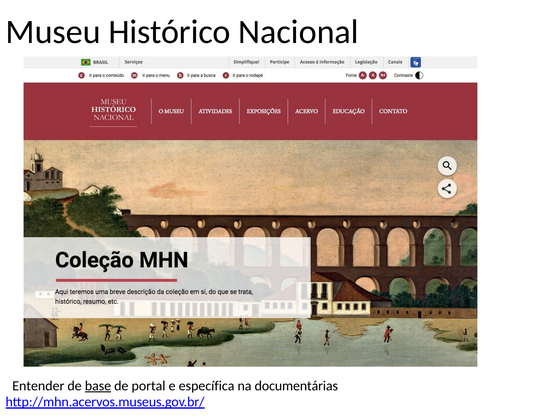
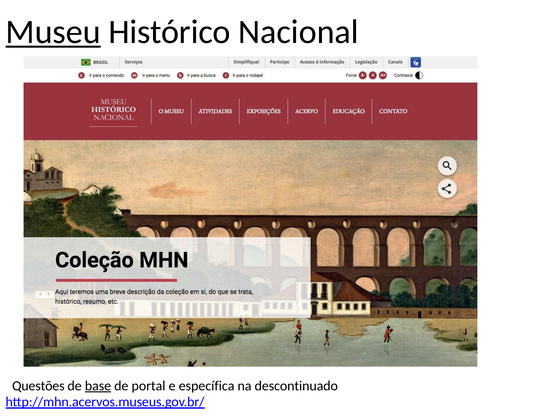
Museu underline: none -> present
Entender: Entender -> Questões
documentárias: documentárias -> descontinuado
